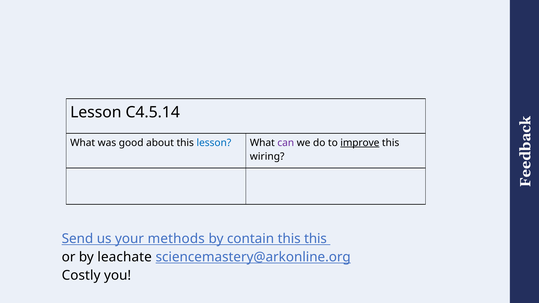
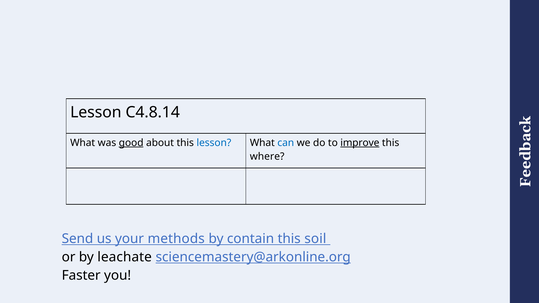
C4.5.14: C4.5.14 -> C4.8.14
good underline: none -> present
can colour: purple -> blue
wiring: wiring -> where
this this: this -> soil
Costly: Costly -> Faster
